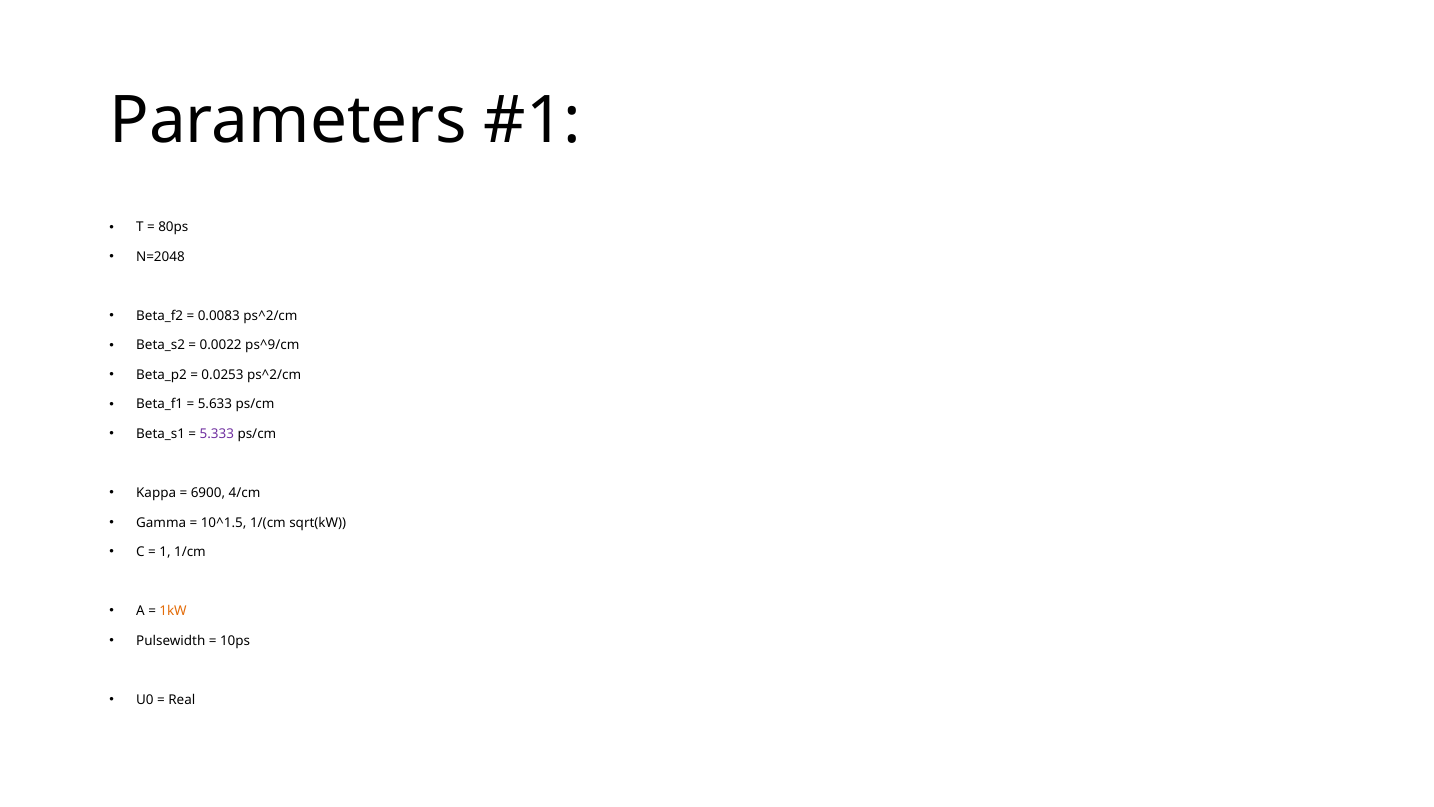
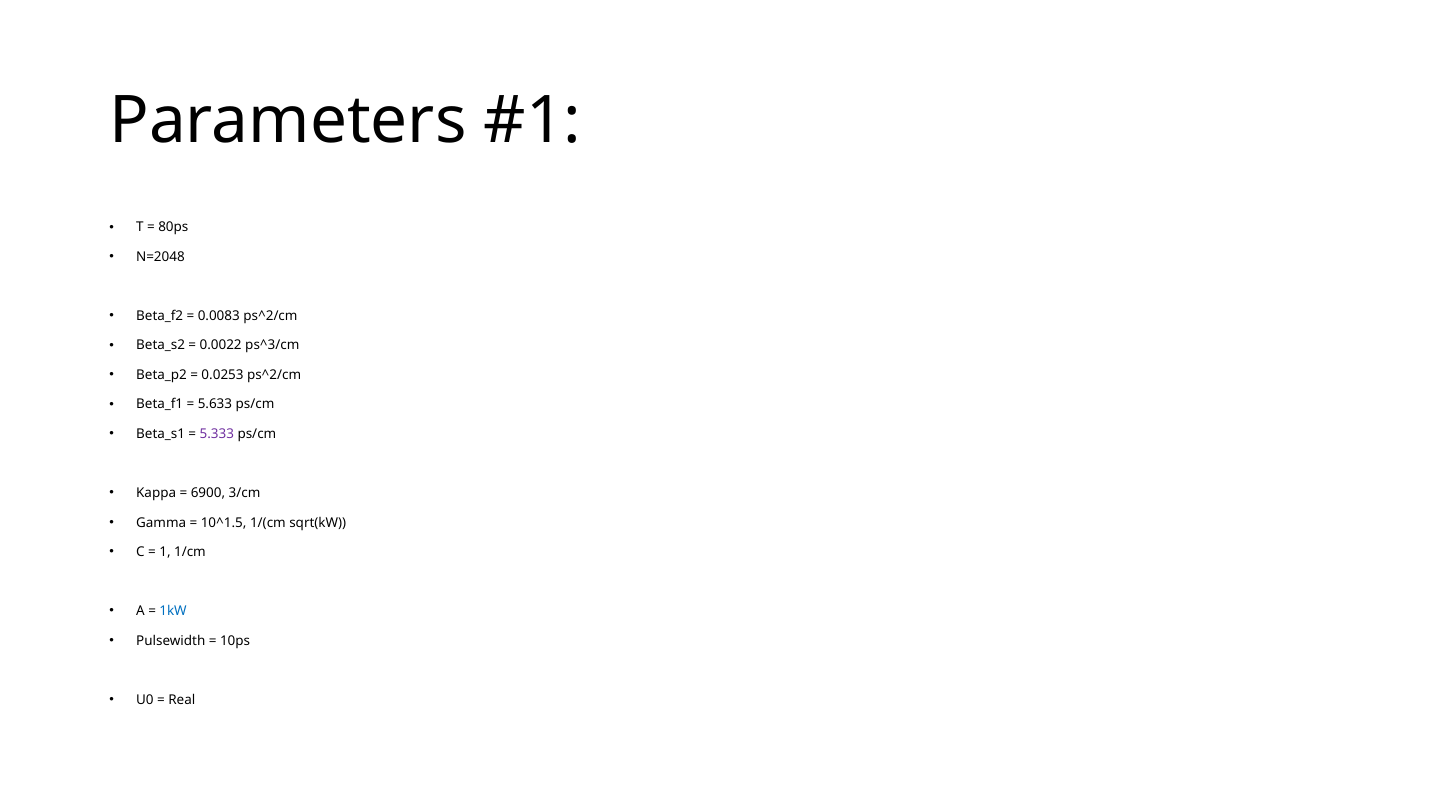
ps^9/cm: ps^9/cm -> ps^3/cm
4/cm: 4/cm -> 3/cm
1kW colour: orange -> blue
